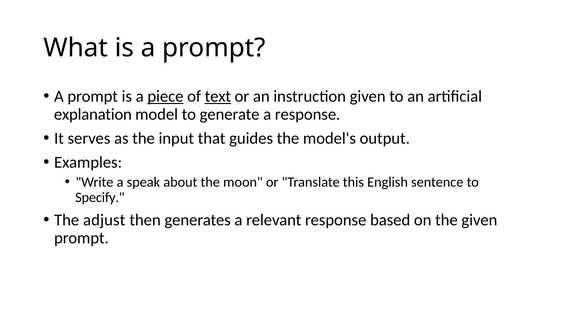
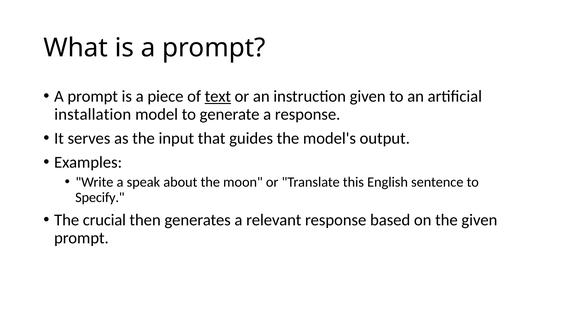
piece underline: present -> none
explanation: explanation -> installation
adjust: adjust -> crucial
